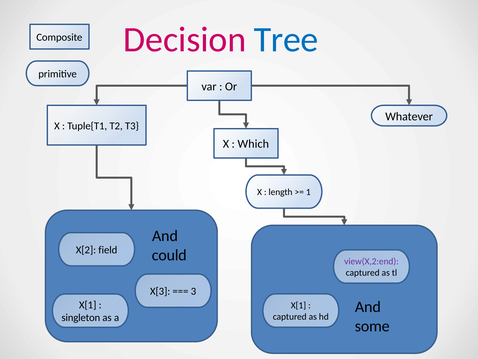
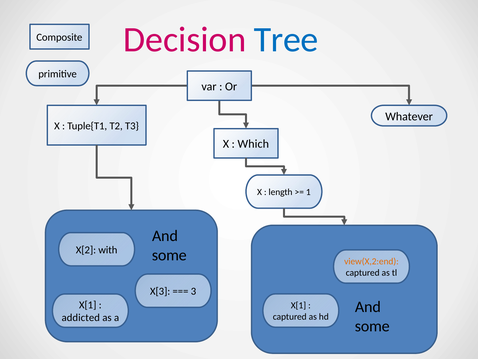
field: field -> with
could at (169, 255): could -> some
view(X,2:end colour: purple -> orange
singleton: singleton -> addicted
